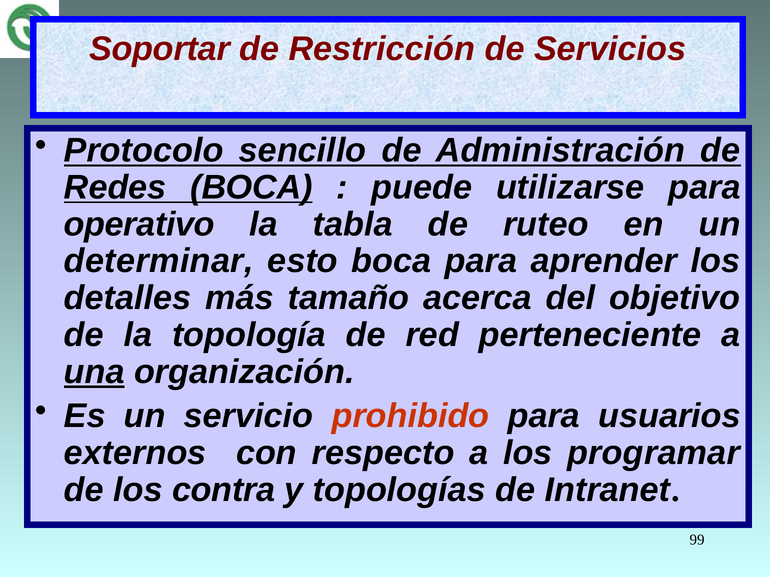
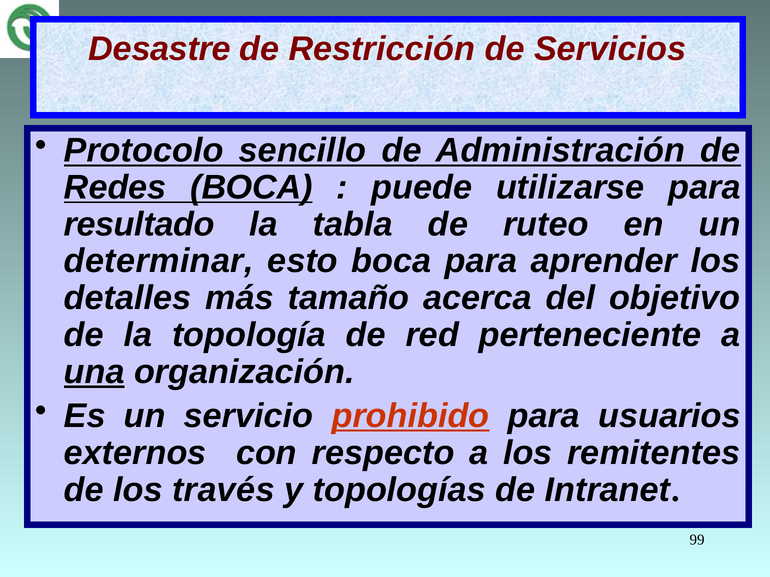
Soportar: Soportar -> Desastre
operativo: operativo -> resultado
prohibido underline: none -> present
programar: programar -> remitentes
contra: contra -> través
